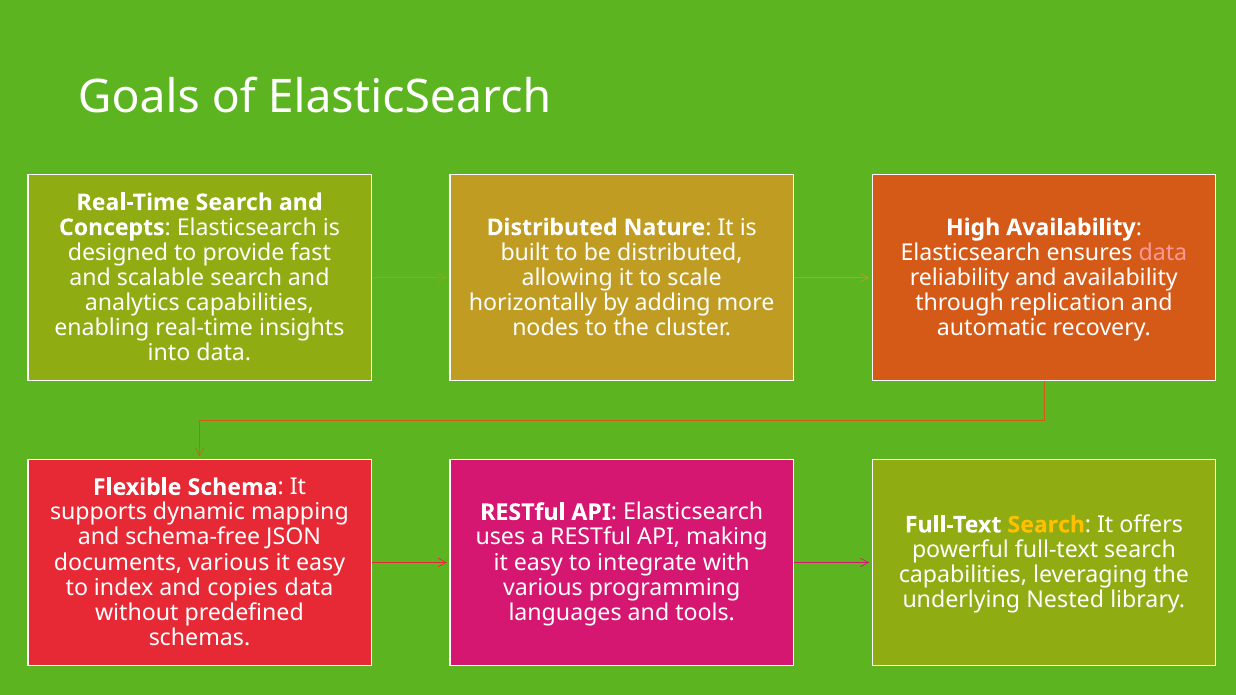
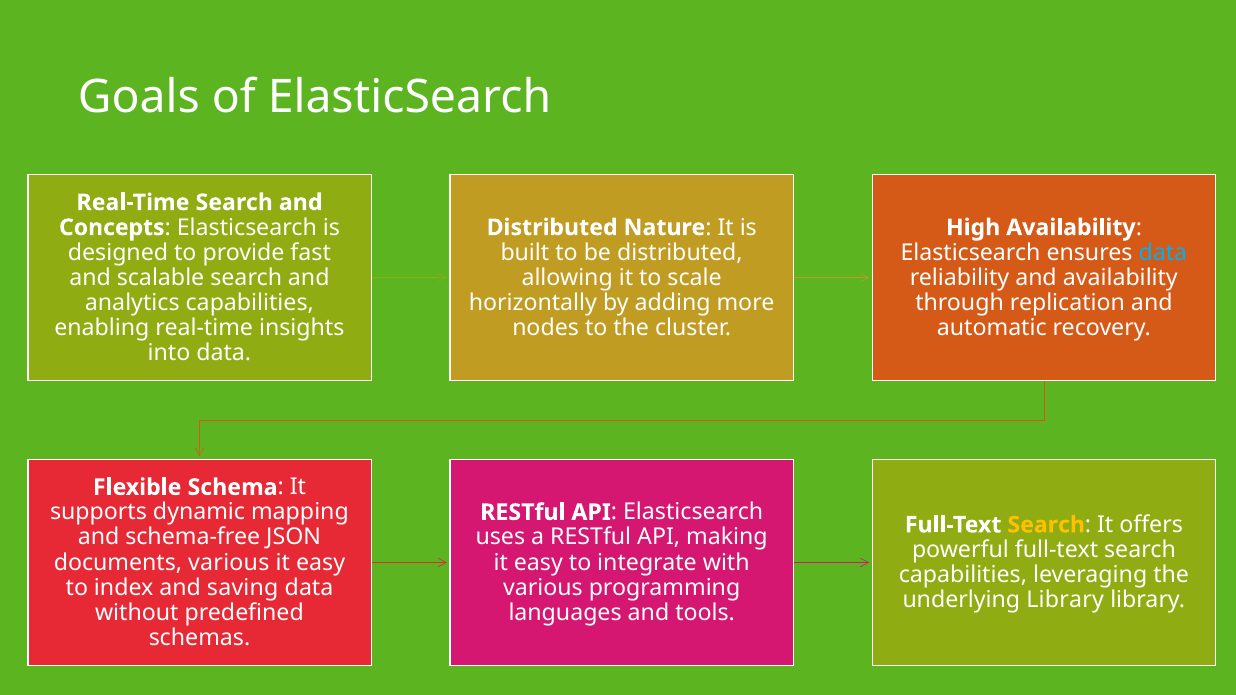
data at (1163, 253) colour: pink -> light blue
copies: copies -> saving
underlying Nested: Nested -> Library
